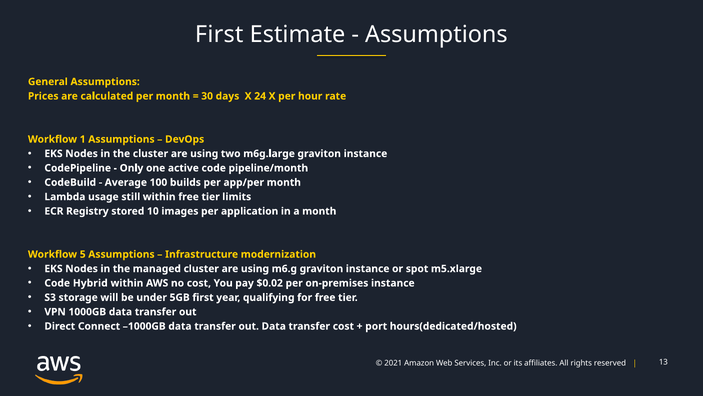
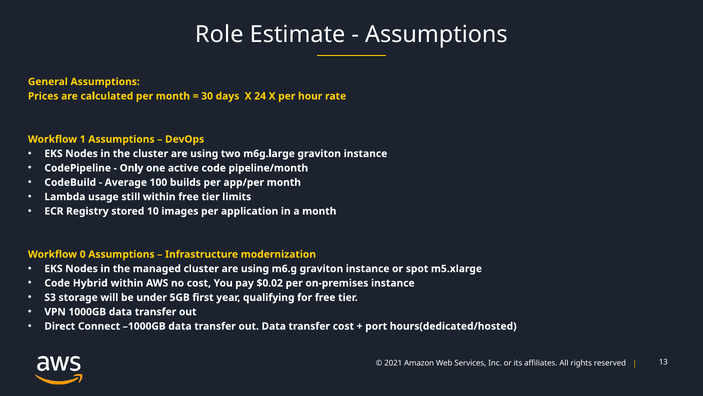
First at (219, 34): First -> Role
5: 5 -> 0
